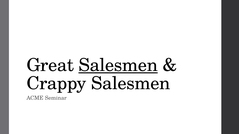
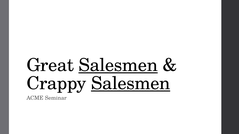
Salesmen at (131, 84) underline: none -> present
